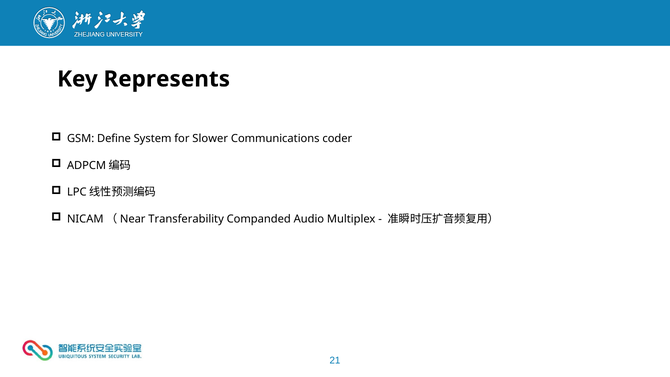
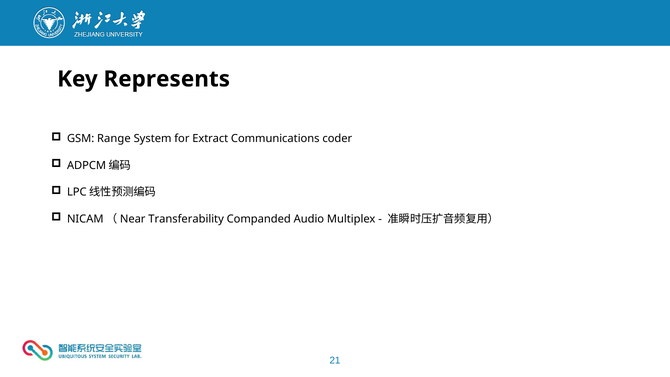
Define: Define -> Range
Slower: Slower -> Extract
